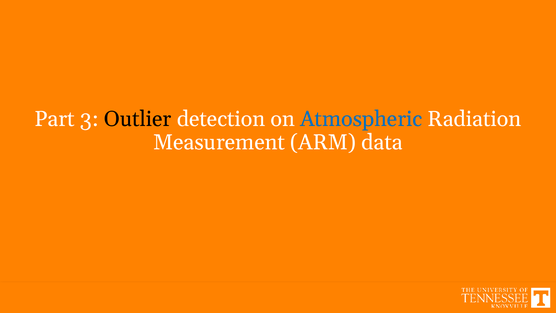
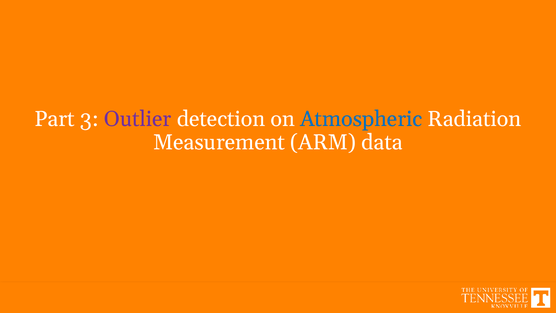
Outlier colour: black -> purple
